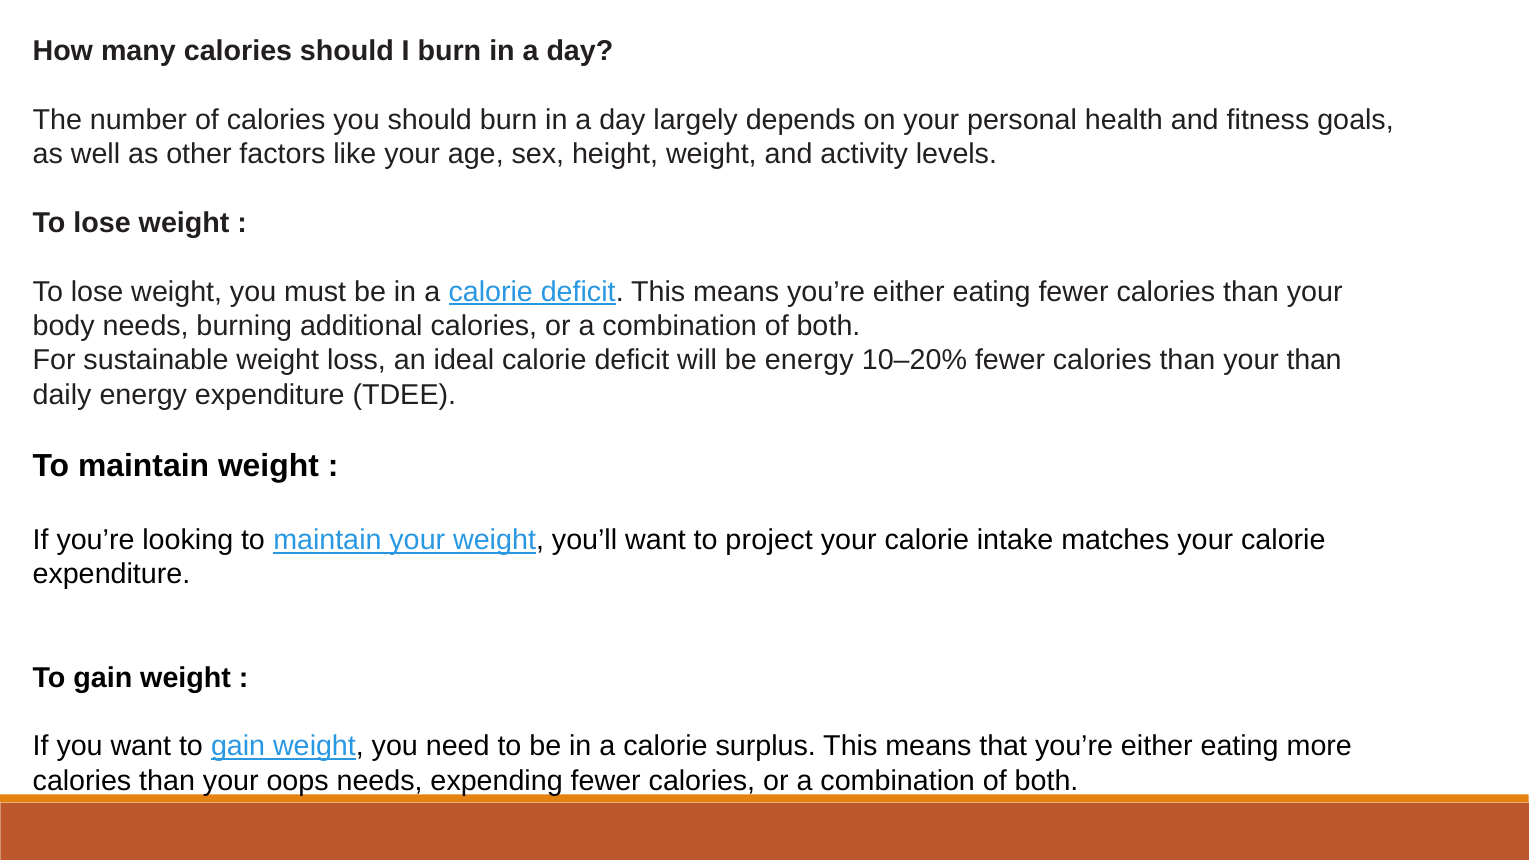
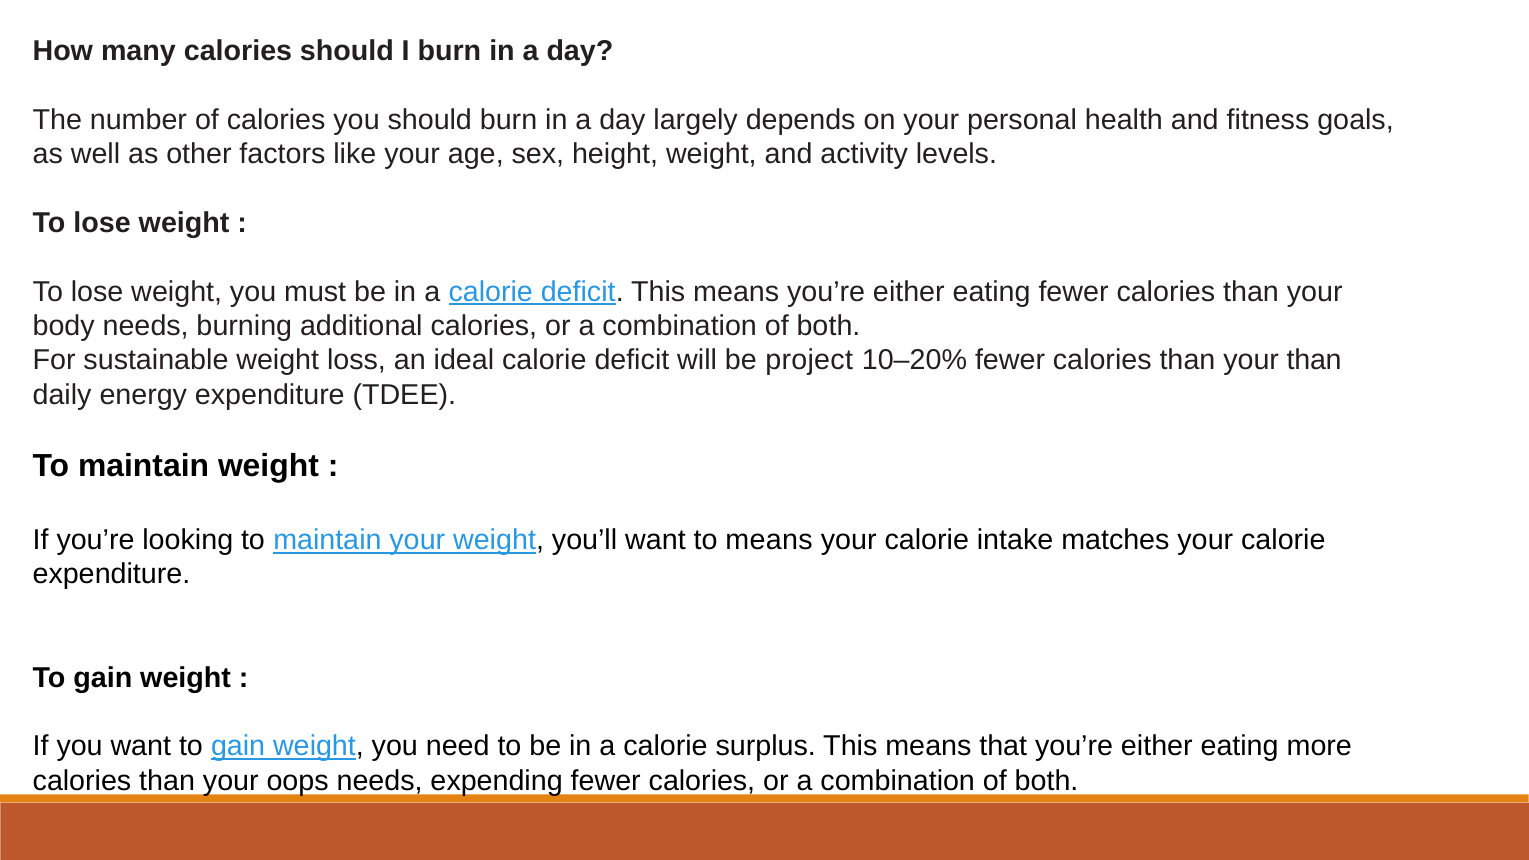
be energy: energy -> project
to project: project -> means
